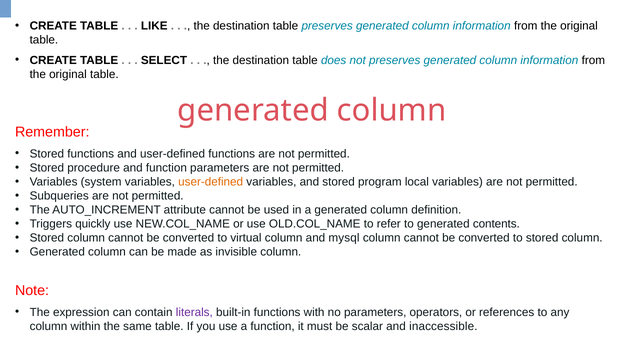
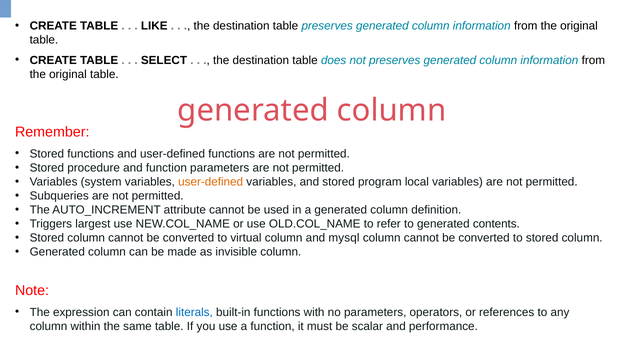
quickly: quickly -> largest
literals colour: purple -> blue
inaccessible: inaccessible -> performance
